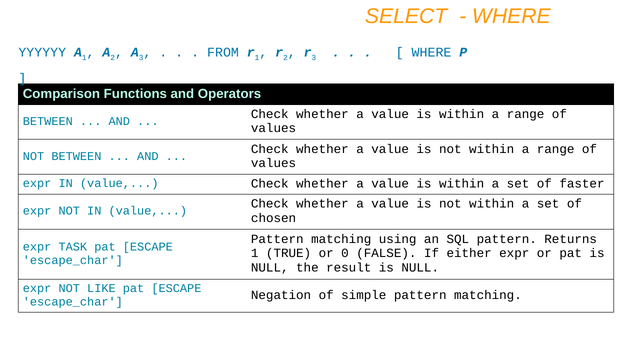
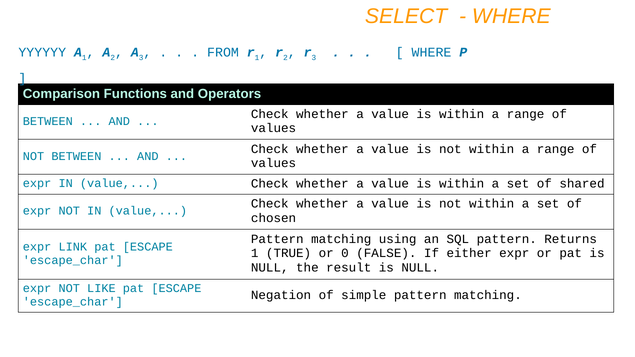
faster: faster -> shared
TASK: TASK -> LINK
